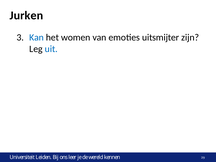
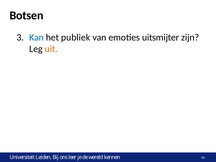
Jurken: Jurken -> Botsen
women: women -> publiek
uit colour: blue -> orange
